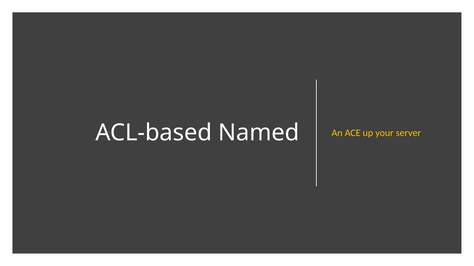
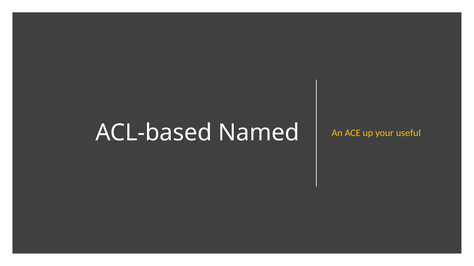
server: server -> useful
